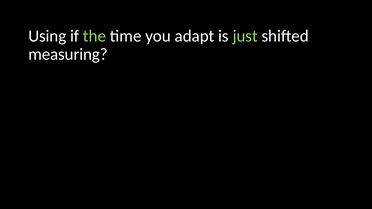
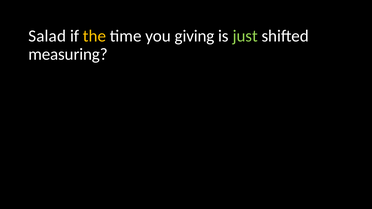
Using: Using -> Salad
the colour: light green -> yellow
adapt: adapt -> giving
